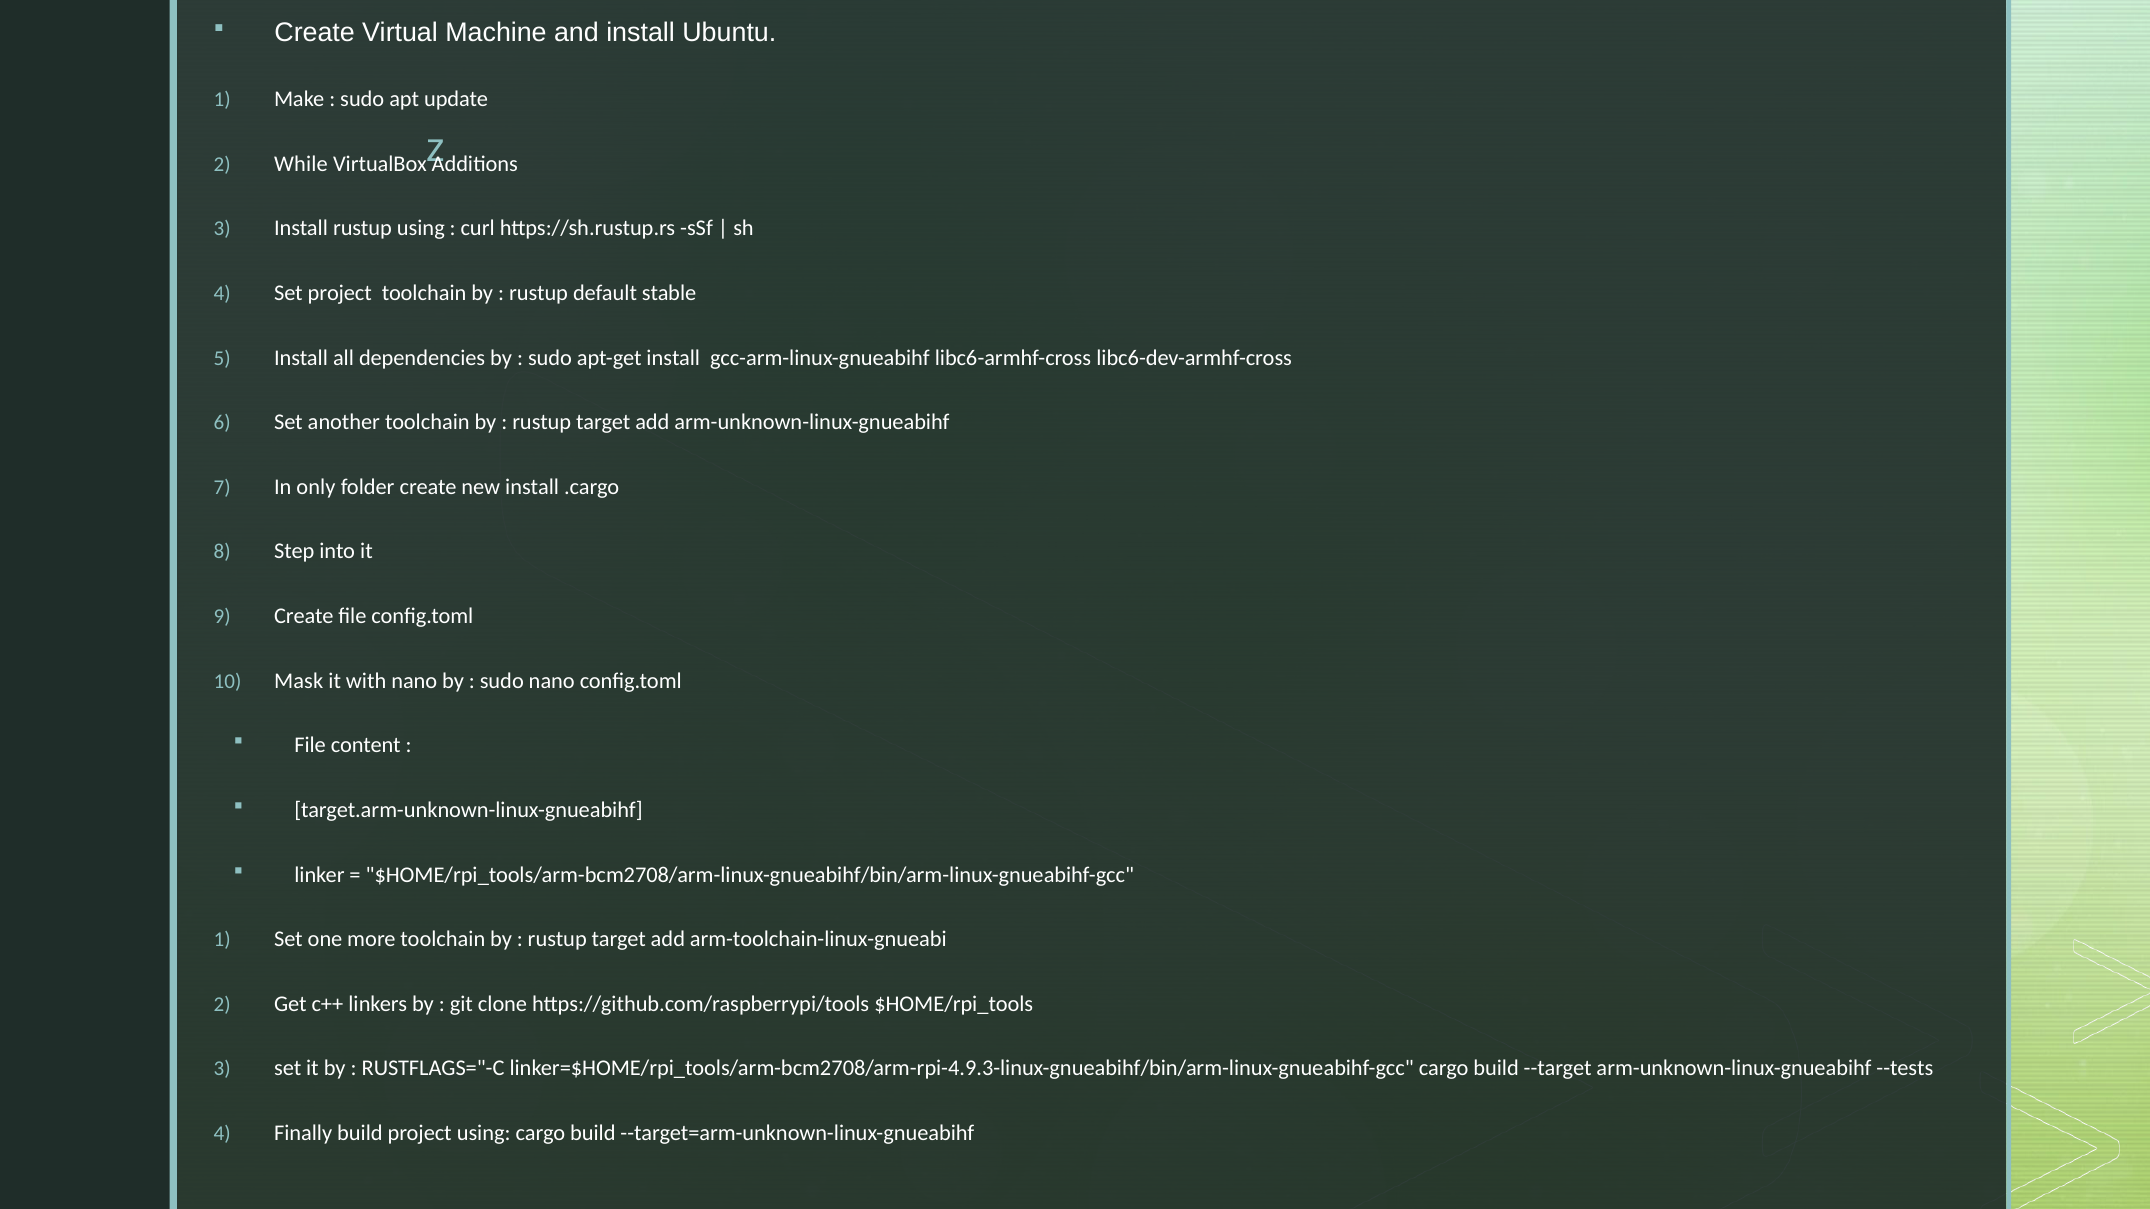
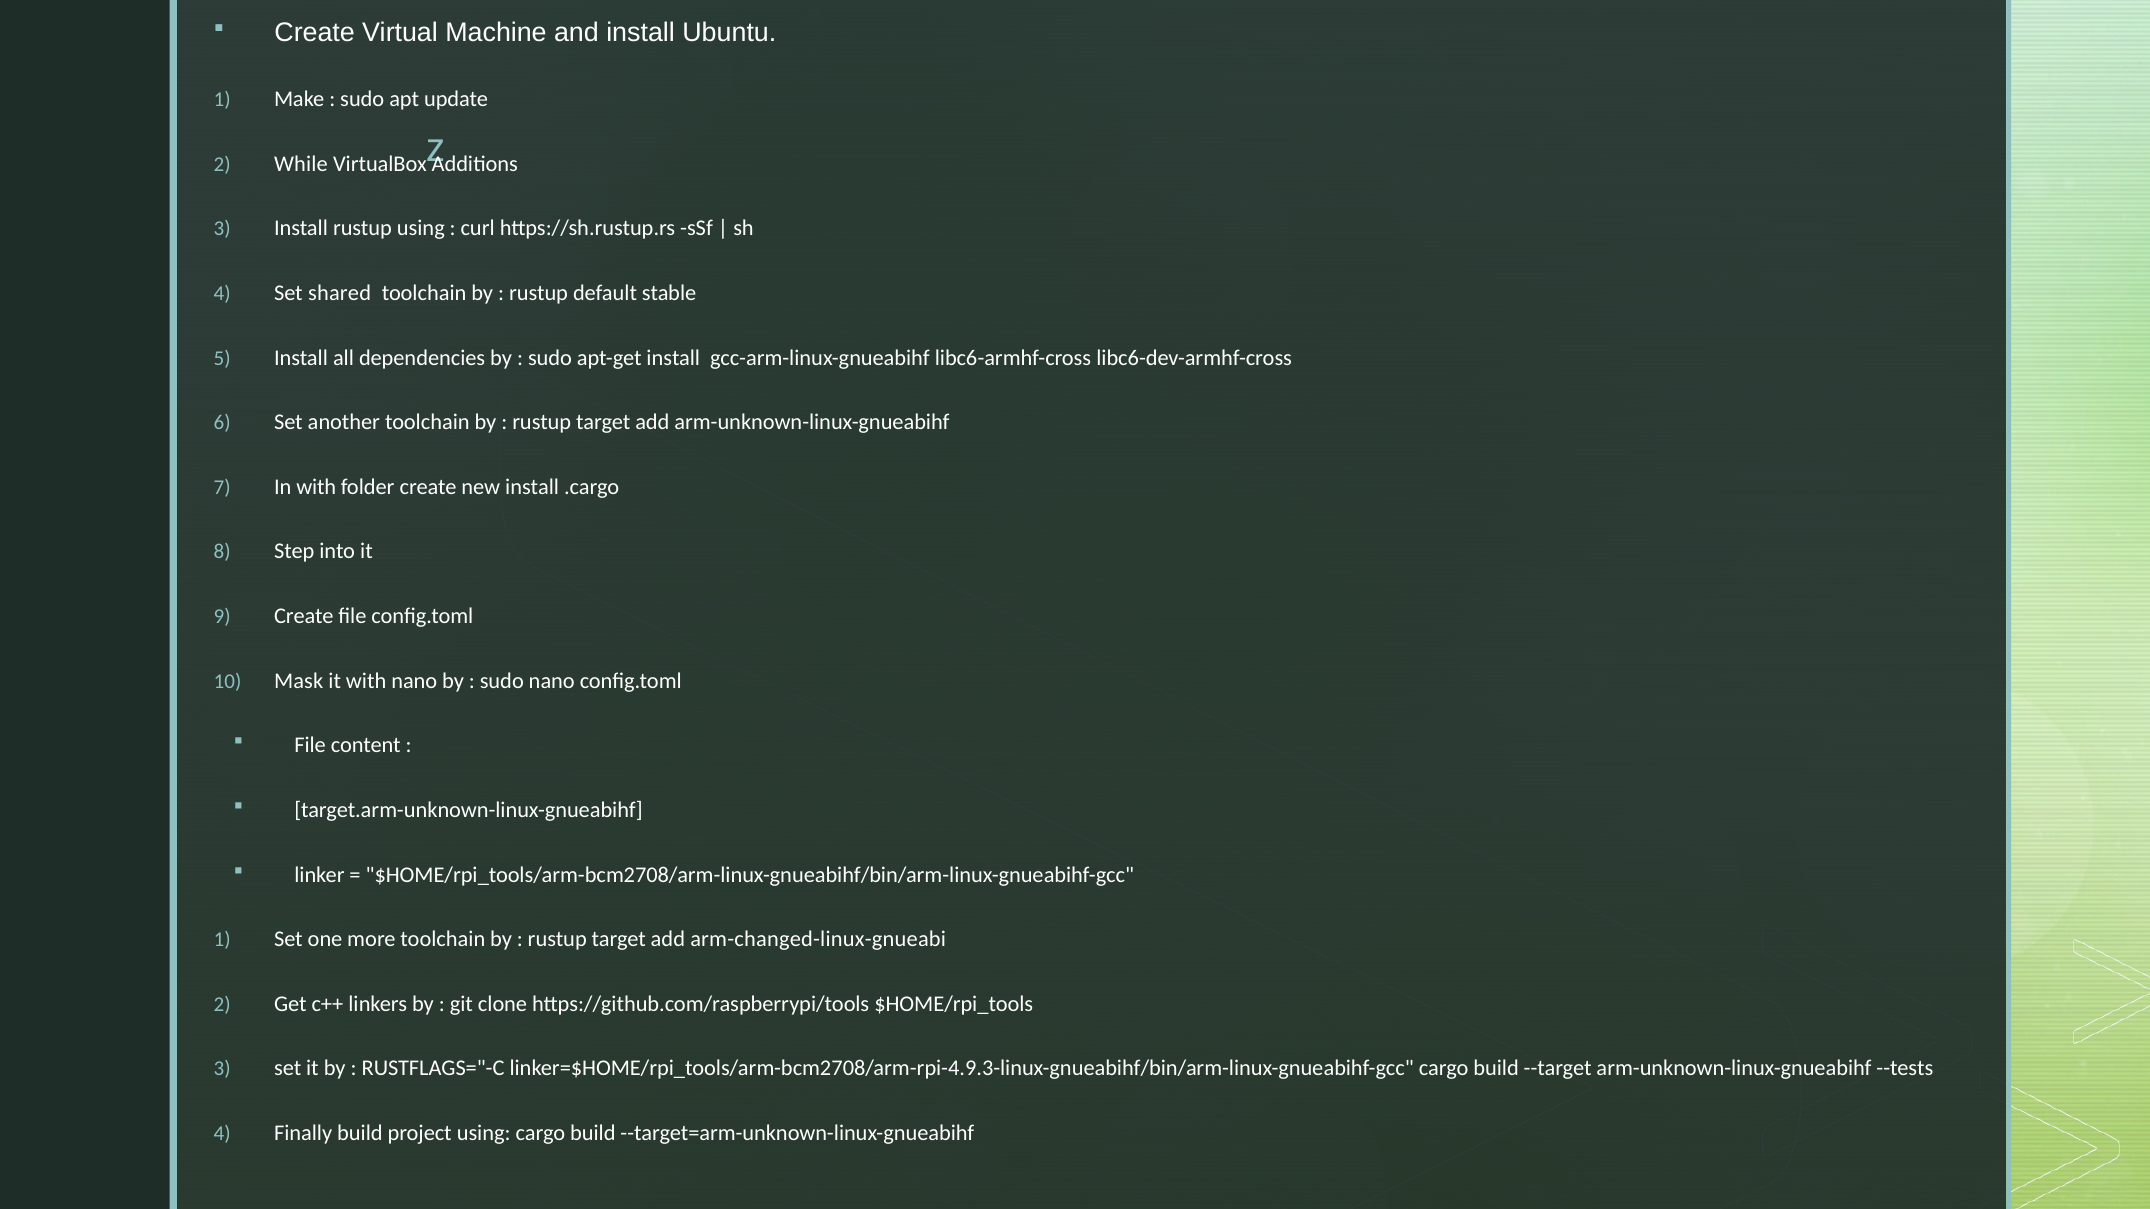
Set project: project -> shared
In only: only -> with
arm-toolchain-linux-gnueabi: arm-toolchain-linux-gnueabi -> arm-changed-linux-gnueabi
